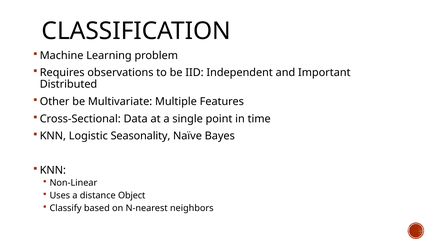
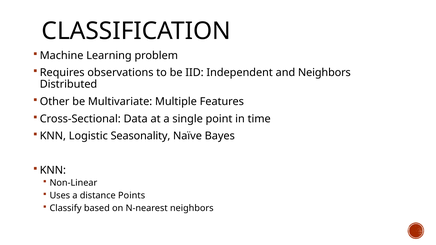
and Important: Important -> Neighbors
Object: Object -> Points
